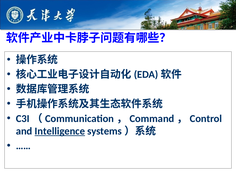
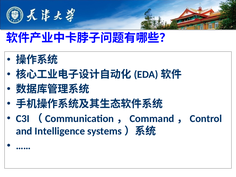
Intelligence underline: present -> none
